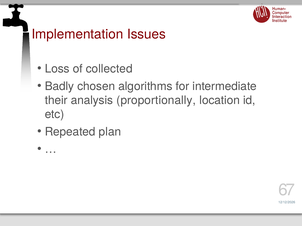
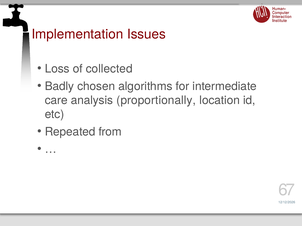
their: their -> care
plan: plan -> from
